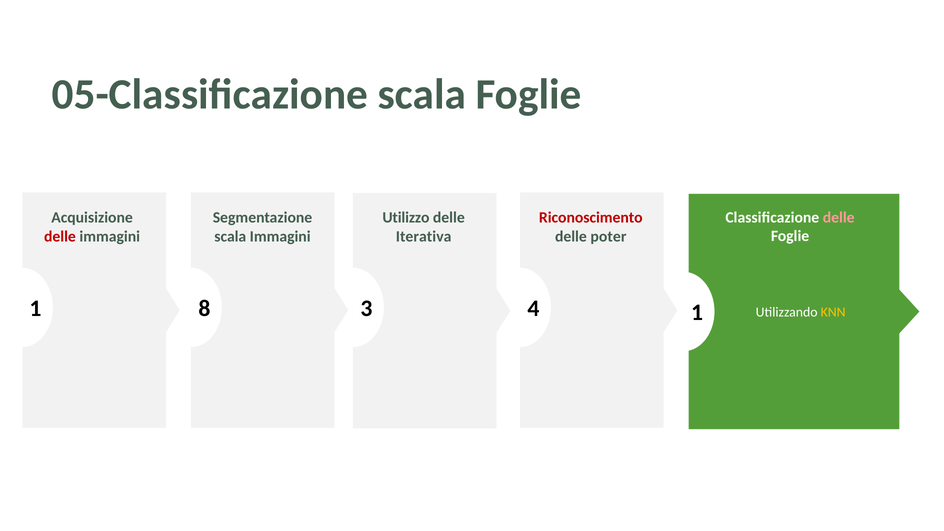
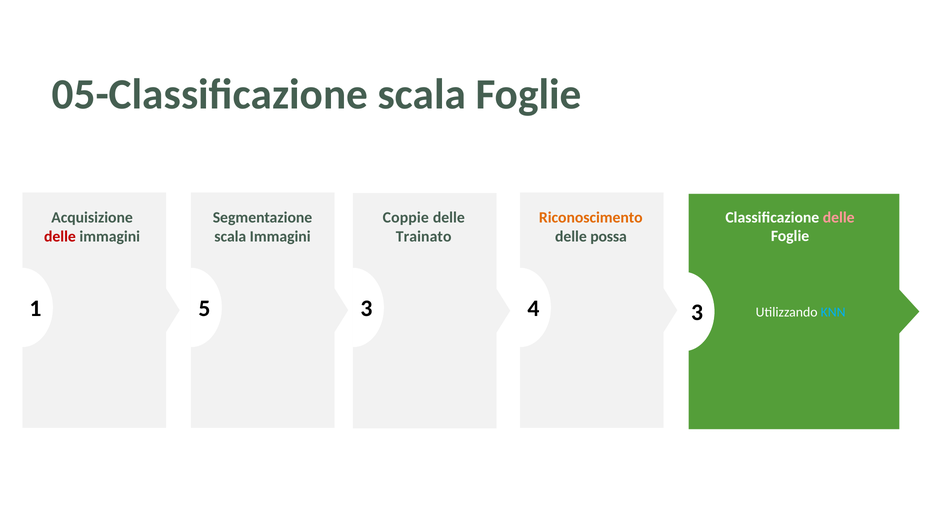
Utilizzo: Utilizzo -> Coppie
Riconoscimento colour: red -> orange
Iterativa: Iterativa -> Trainato
poter: poter -> possa
8: 8 -> 5
4 1: 1 -> 3
KNN colour: yellow -> light blue
